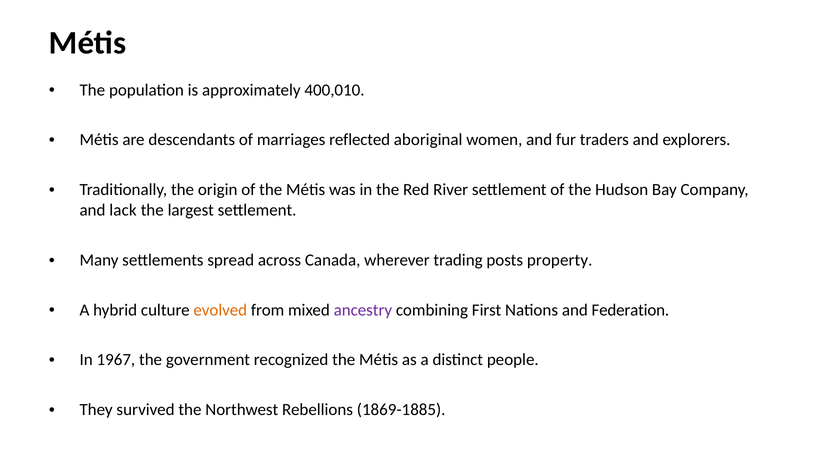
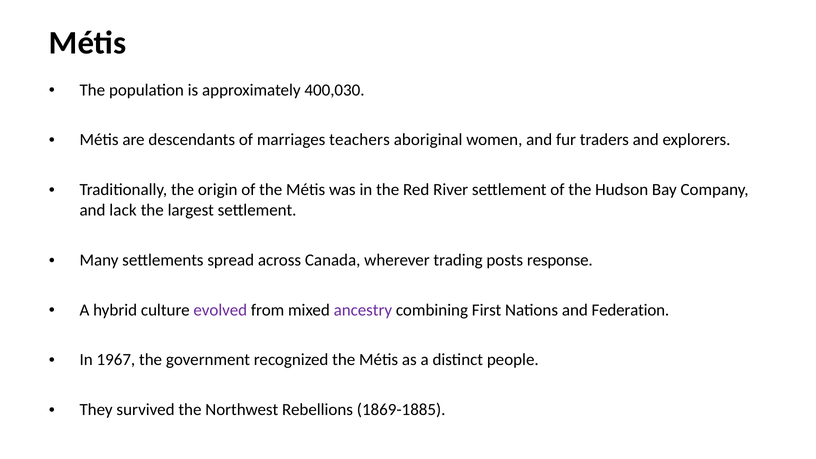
400,010: 400,010 -> 400,030
reflected: reflected -> teachers
property: property -> response
evolved colour: orange -> purple
